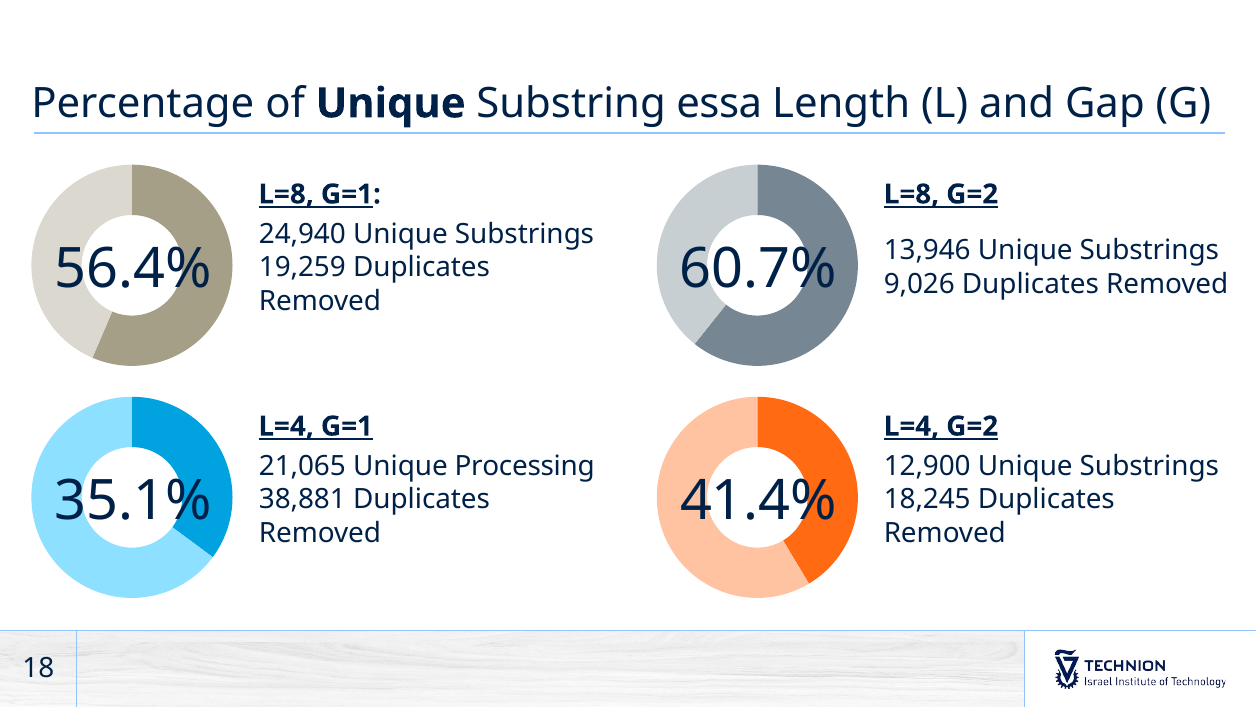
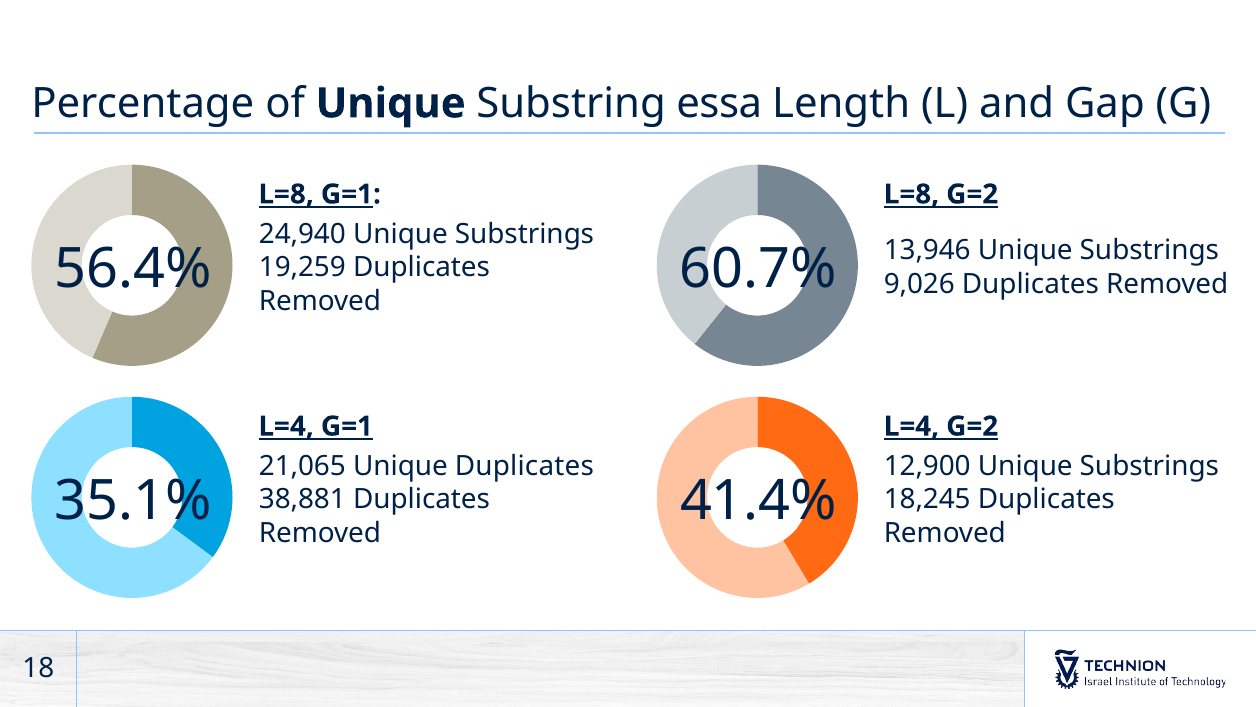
Unique Processing: Processing -> Duplicates
